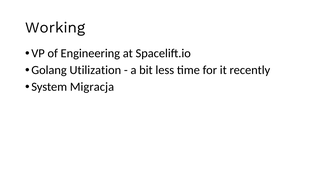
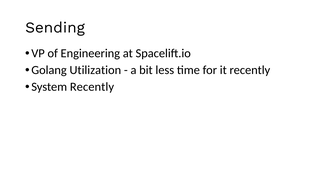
Working: Working -> Sending
System Migracja: Migracja -> Recently
